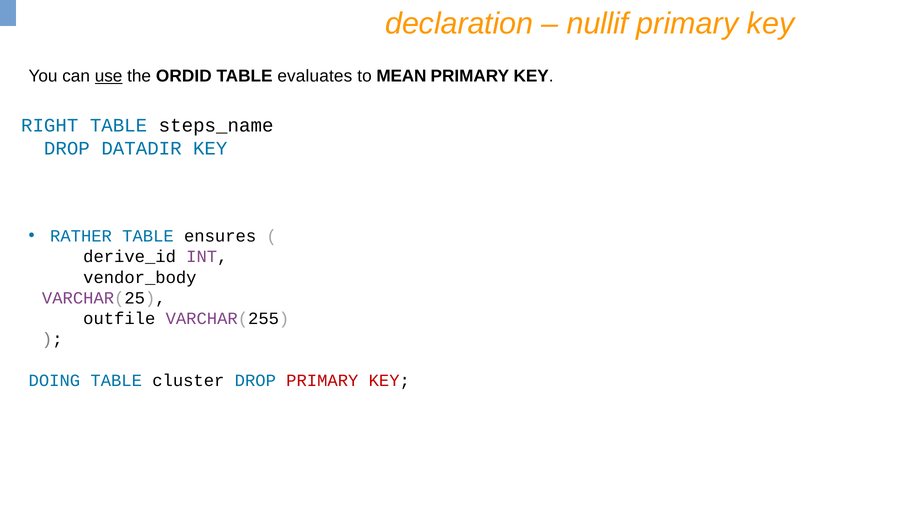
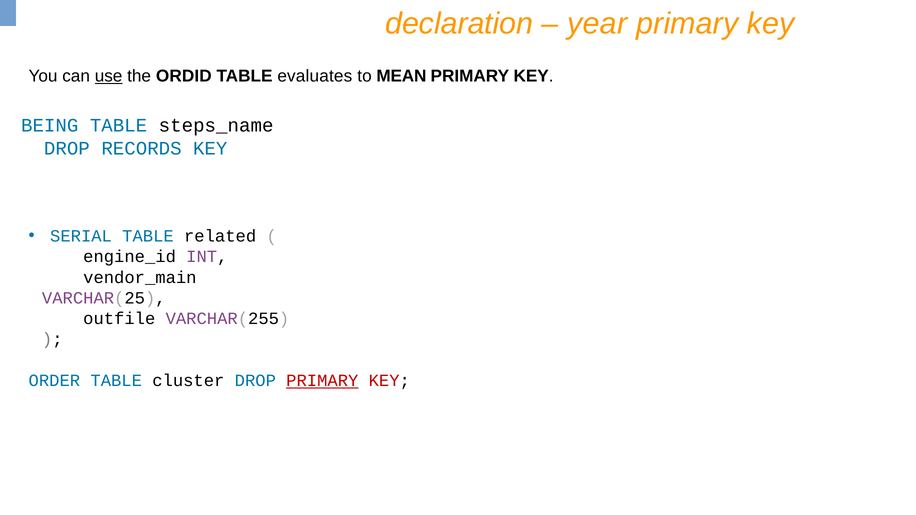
nullif: nullif -> year
RIGHT: RIGHT -> BEING
DATADIR: DATADIR -> RECORDS
RATHER: RATHER -> SERIAL
ensures: ensures -> related
derive_id: derive_id -> engine_id
vendor_body: vendor_body -> vendor_main
DOING: DOING -> ORDER
PRIMARY at (322, 381) underline: none -> present
